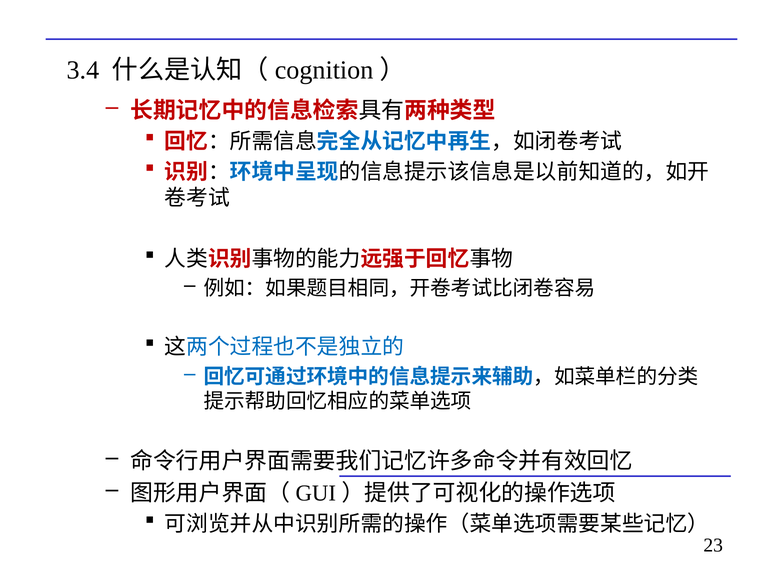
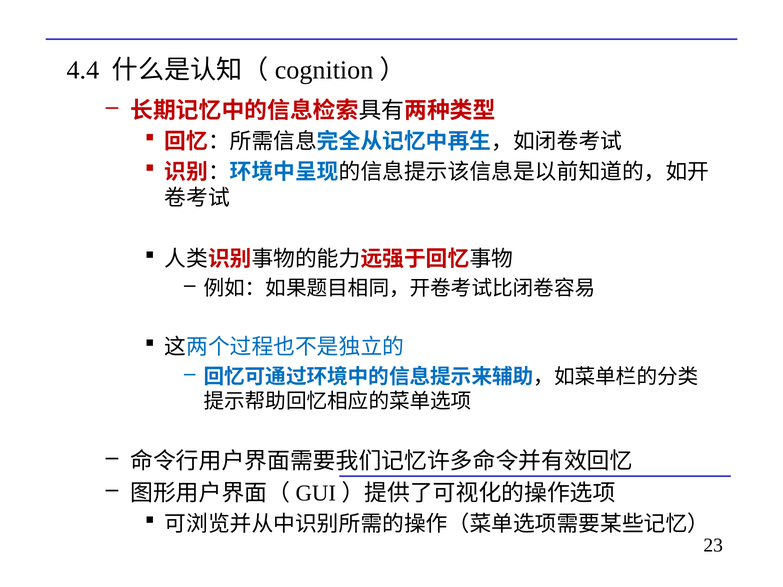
3.4: 3.4 -> 4.4
